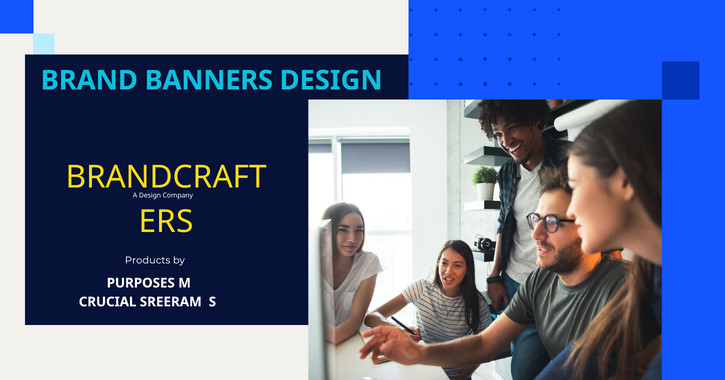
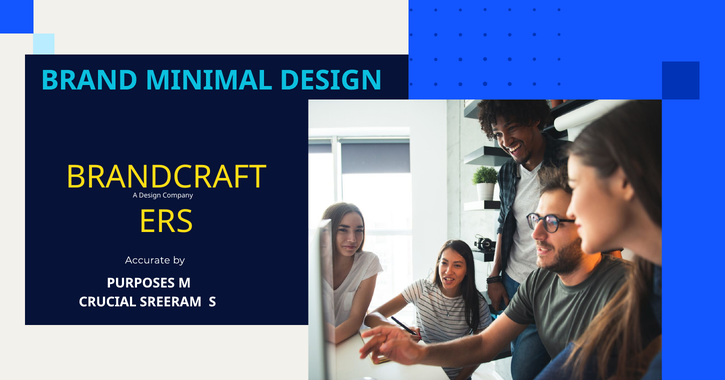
BANNERS: BANNERS -> MINIMAL
Products: Products -> Accurate
